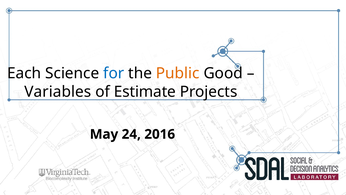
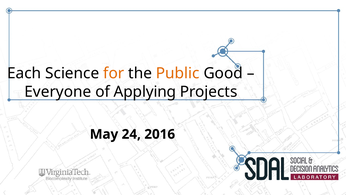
for colour: blue -> orange
Variables: Variables -> Everyone
Estimate: Estimate -> Applying
